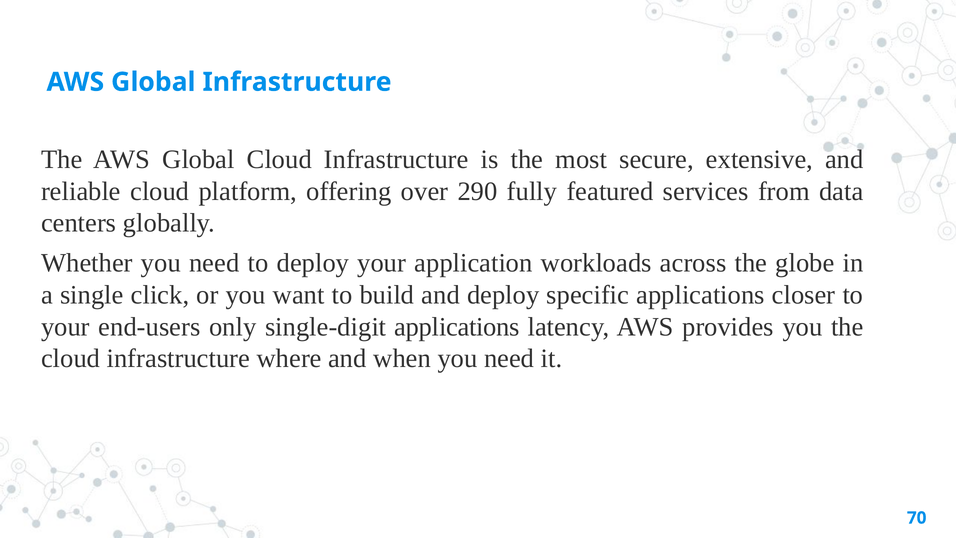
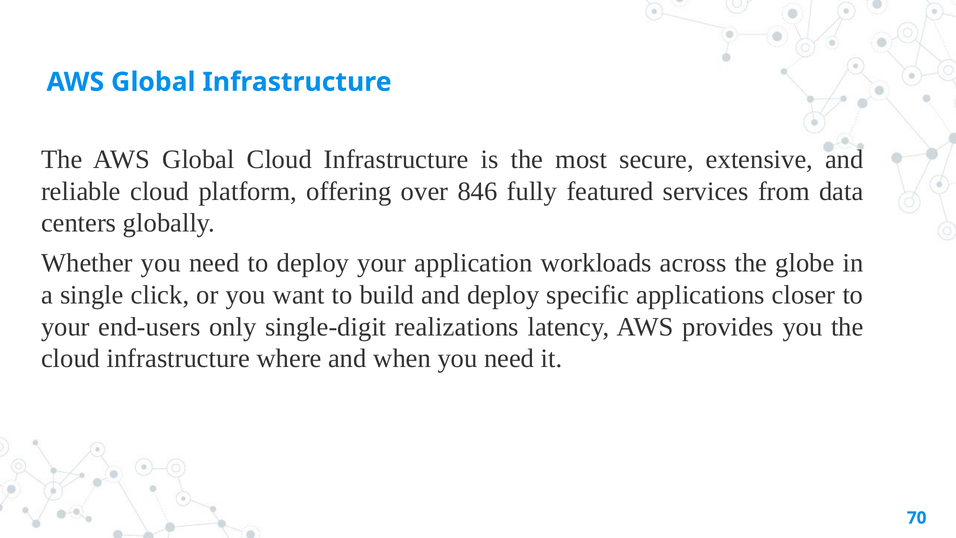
290: 290 -> 846
single-digit applications: applications -> realizations
